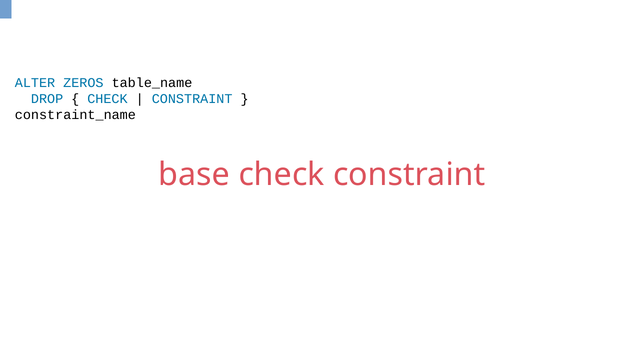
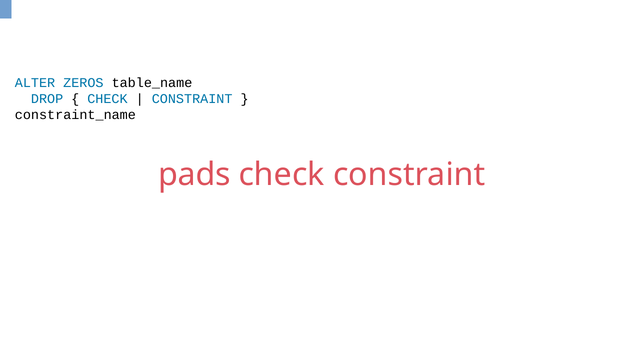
base: base -> pads
